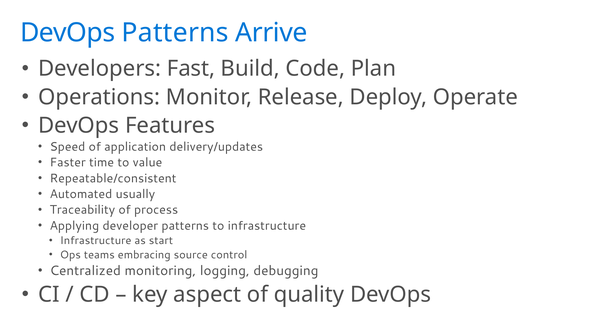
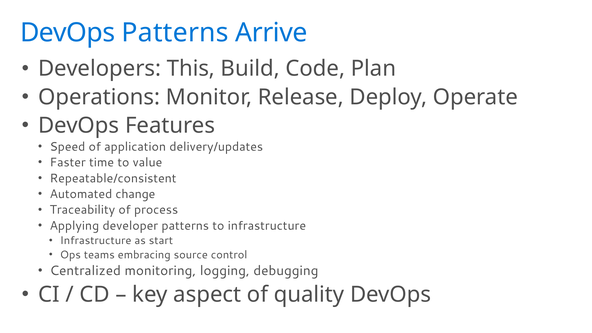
Fast: Fast -> This
usually: usually -> change
